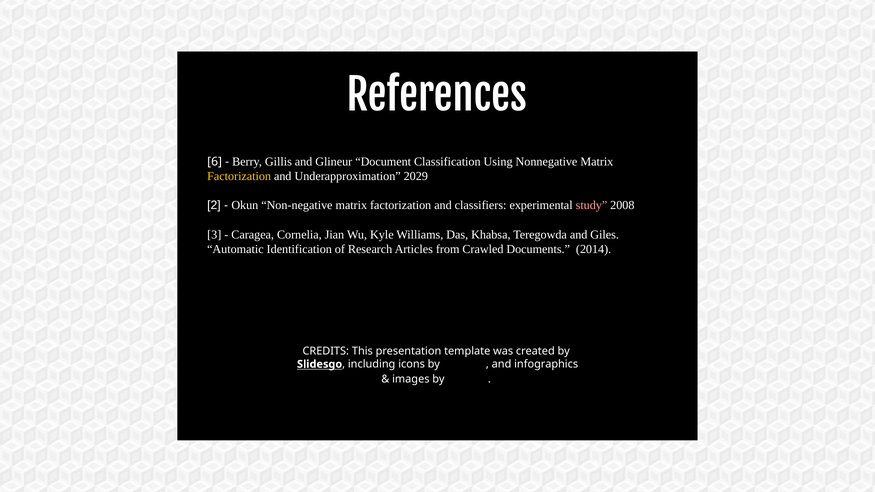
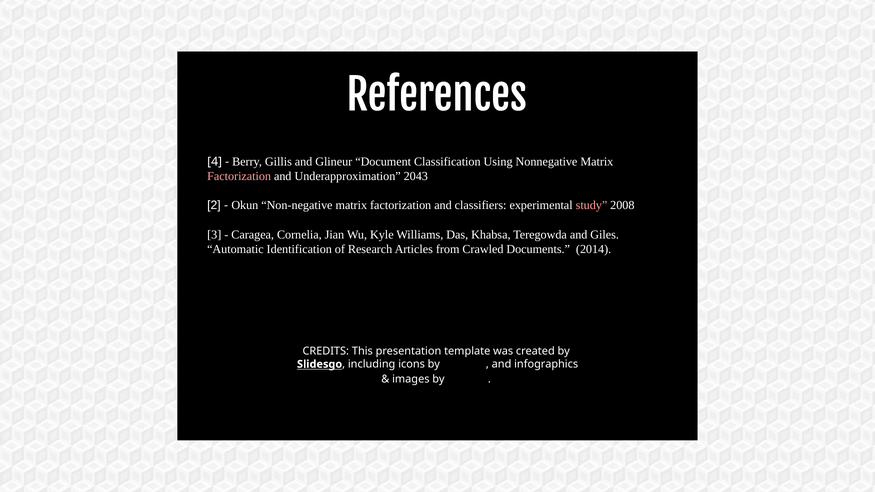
6: 6 -> 4
Factorization at (239, 176) colour: yellow -> pink
2029: 2029 -> 2043
